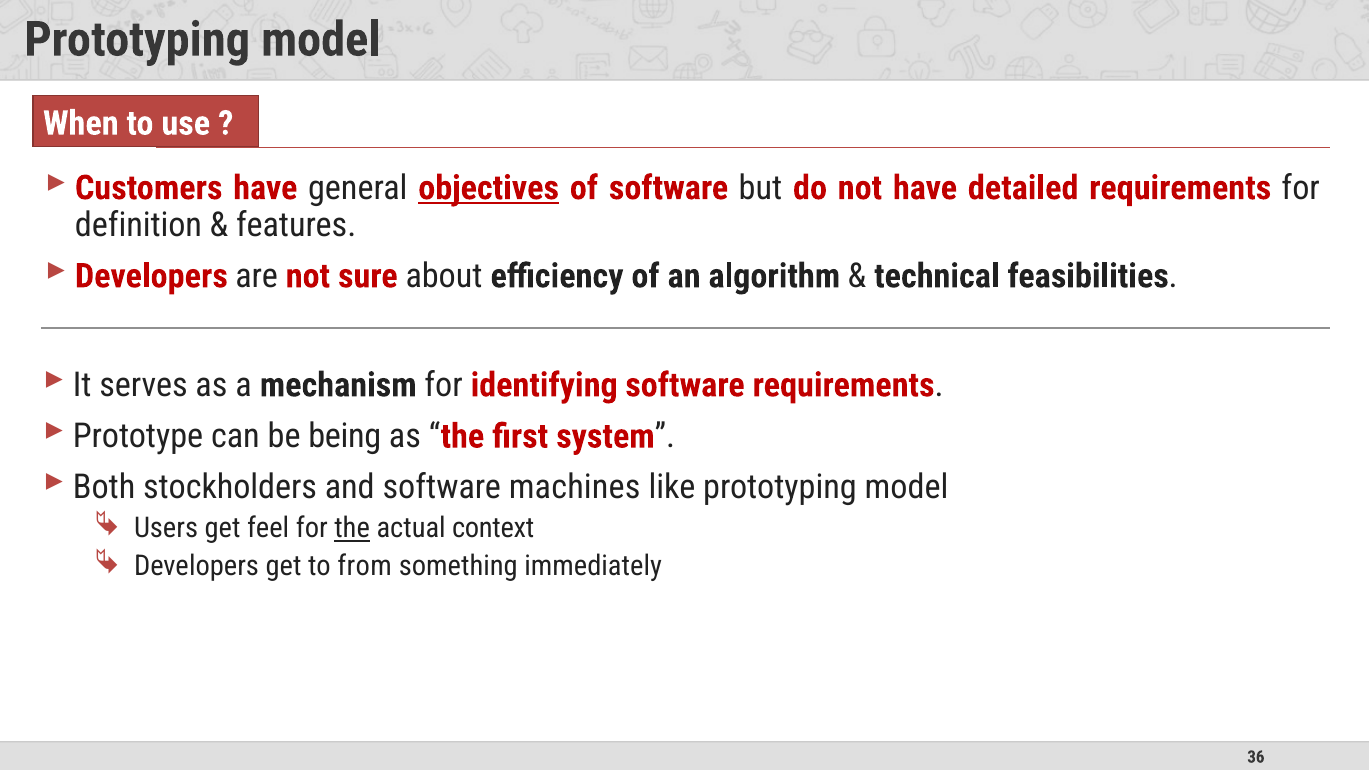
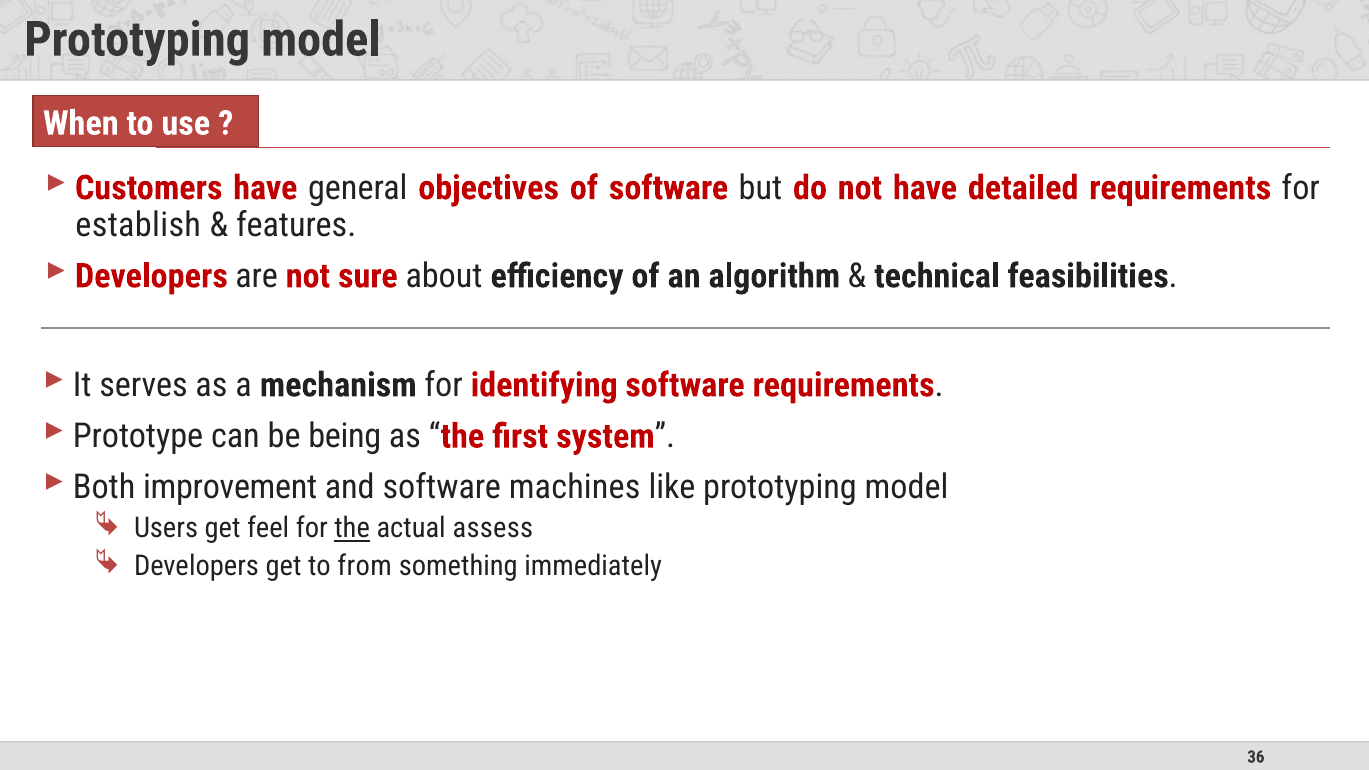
objectives underline: present -> none
definition: definition -> establish
stockholders: stockholders -> improvement
context: context -> assess
